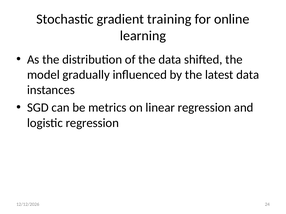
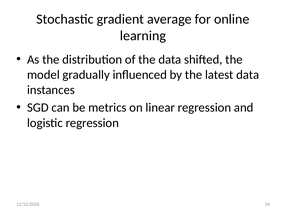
training: training -> average
